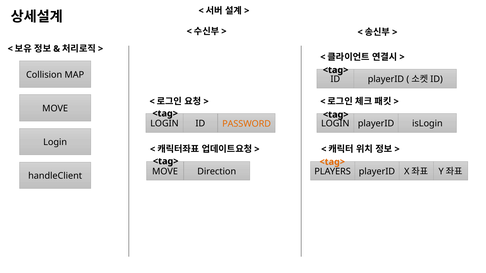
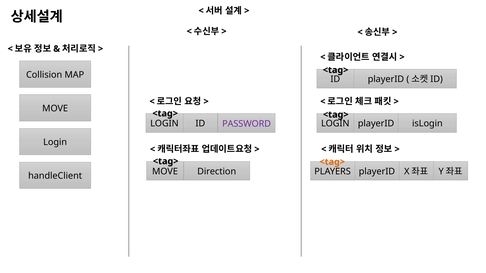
PASSWORD colour: orange -> purple
